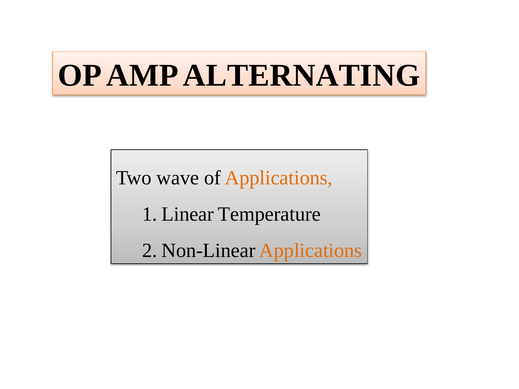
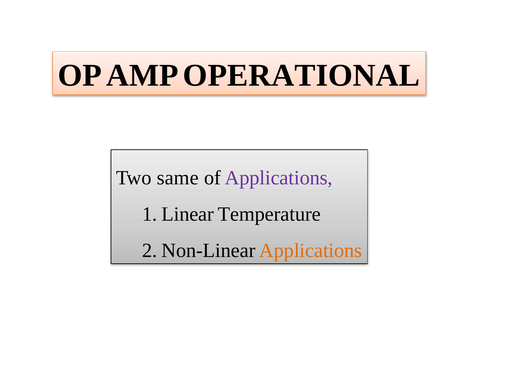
ALTERNATING: ALTERNATING -> OPERATIONAL
wave: wave -> same
Applications at (279, 178) colour: orange -> purple
